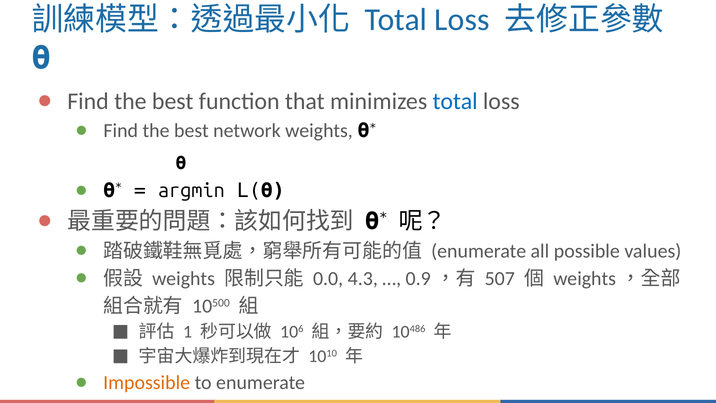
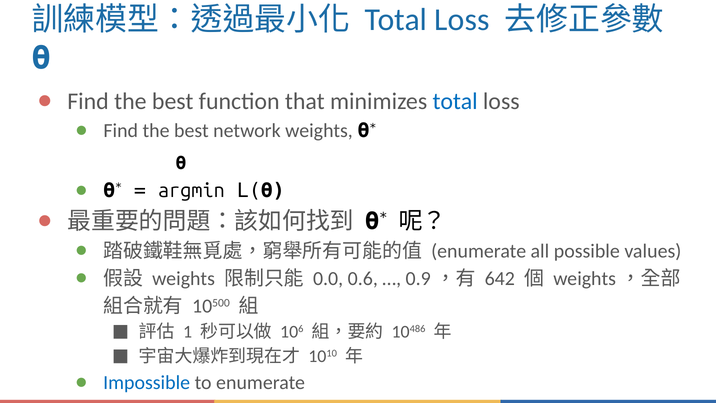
4.3: 4.3 -> 0.6
507: 507 -> 642
Impossible colour: orange -> blue
